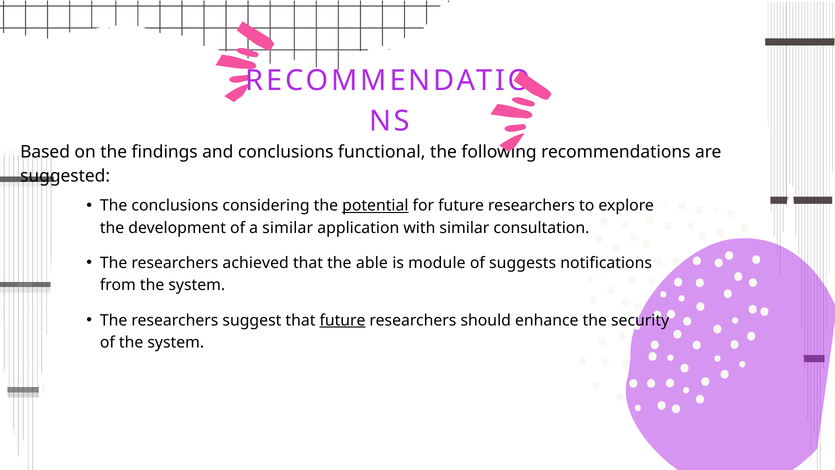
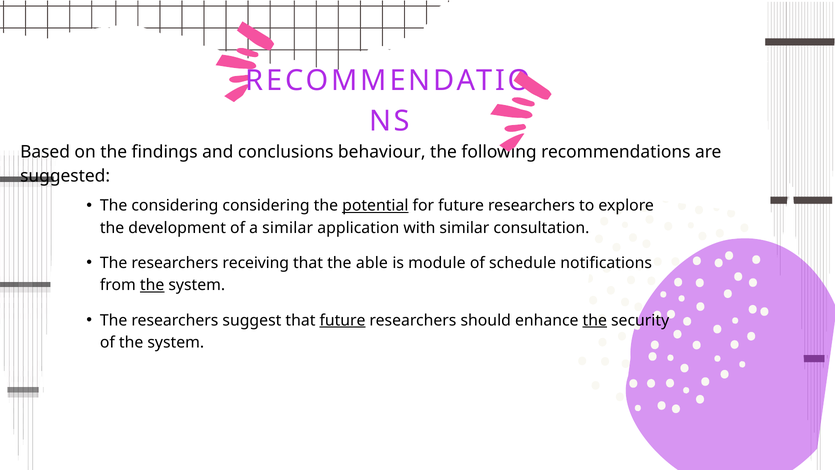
functional: functional -> behaviour
The conclusions: conclusions -> considering
achieved: achieved -> receiving
suggests: suggests -> schedule
the at (152, 285) underline: none -> present
the at (595, 320) underline: none -> present
